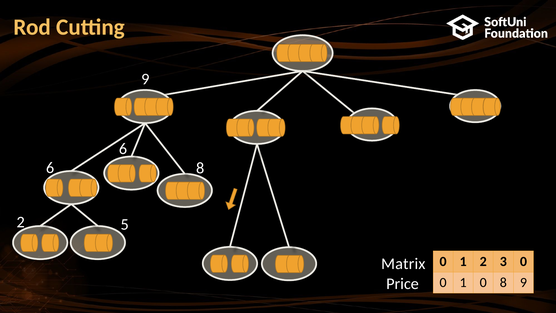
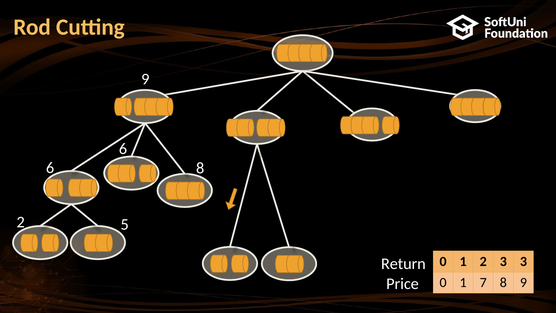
3 0: 0 -> 3
Matrix: Matrix -> Return
1 0: 0 -> 7
